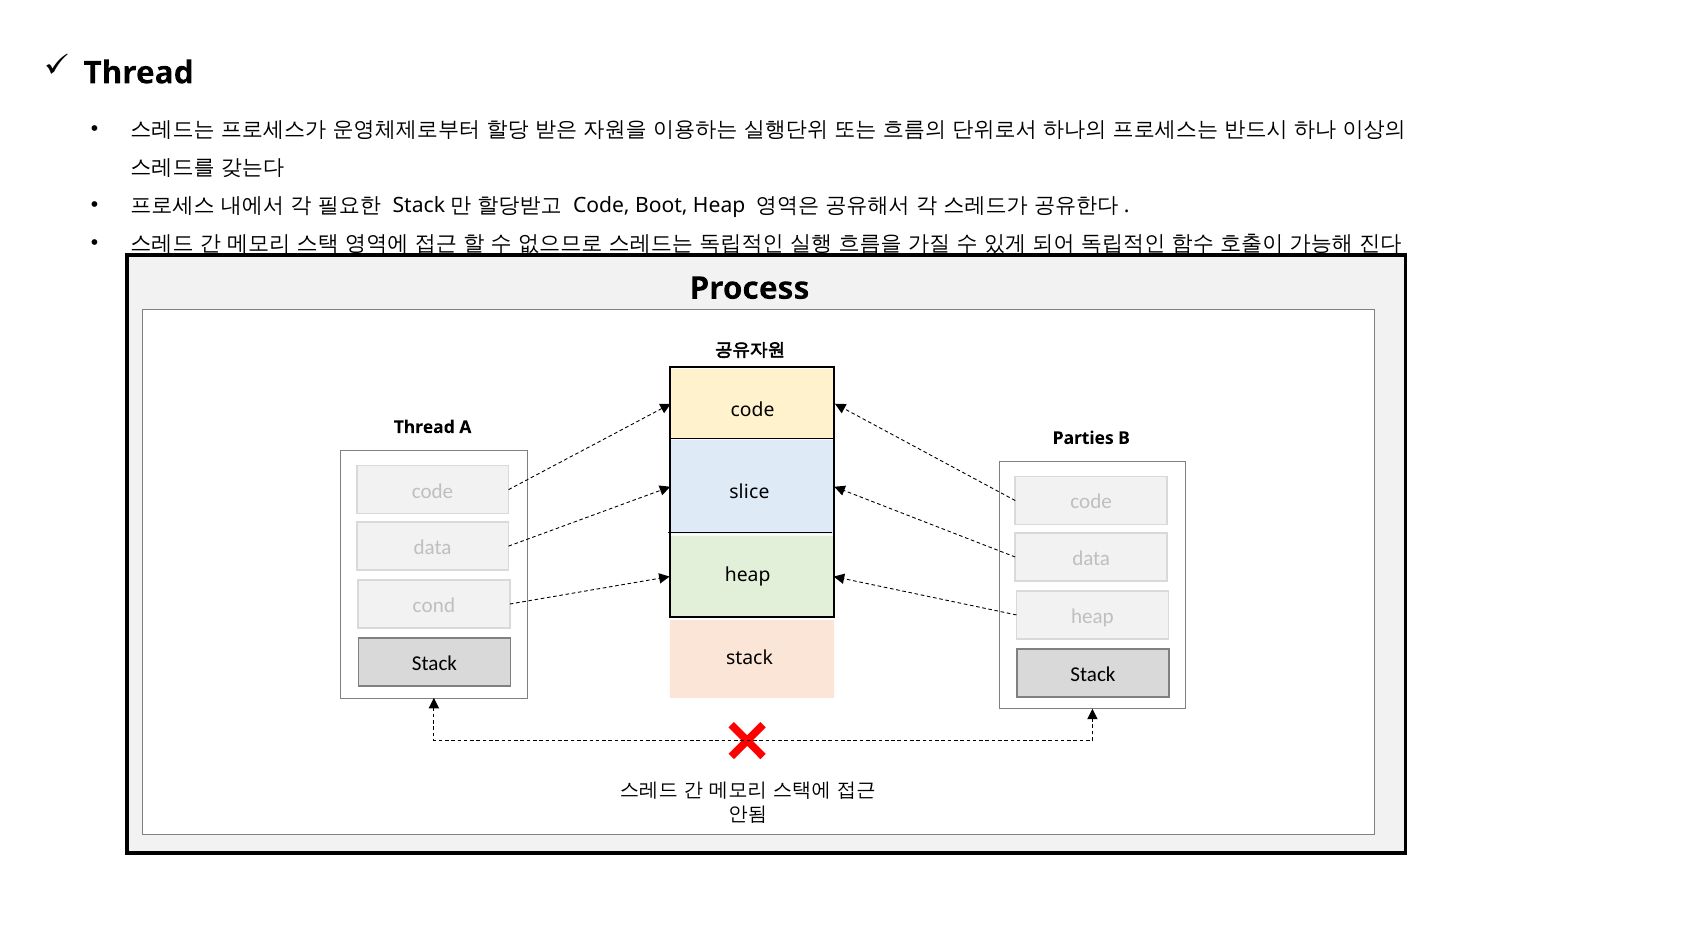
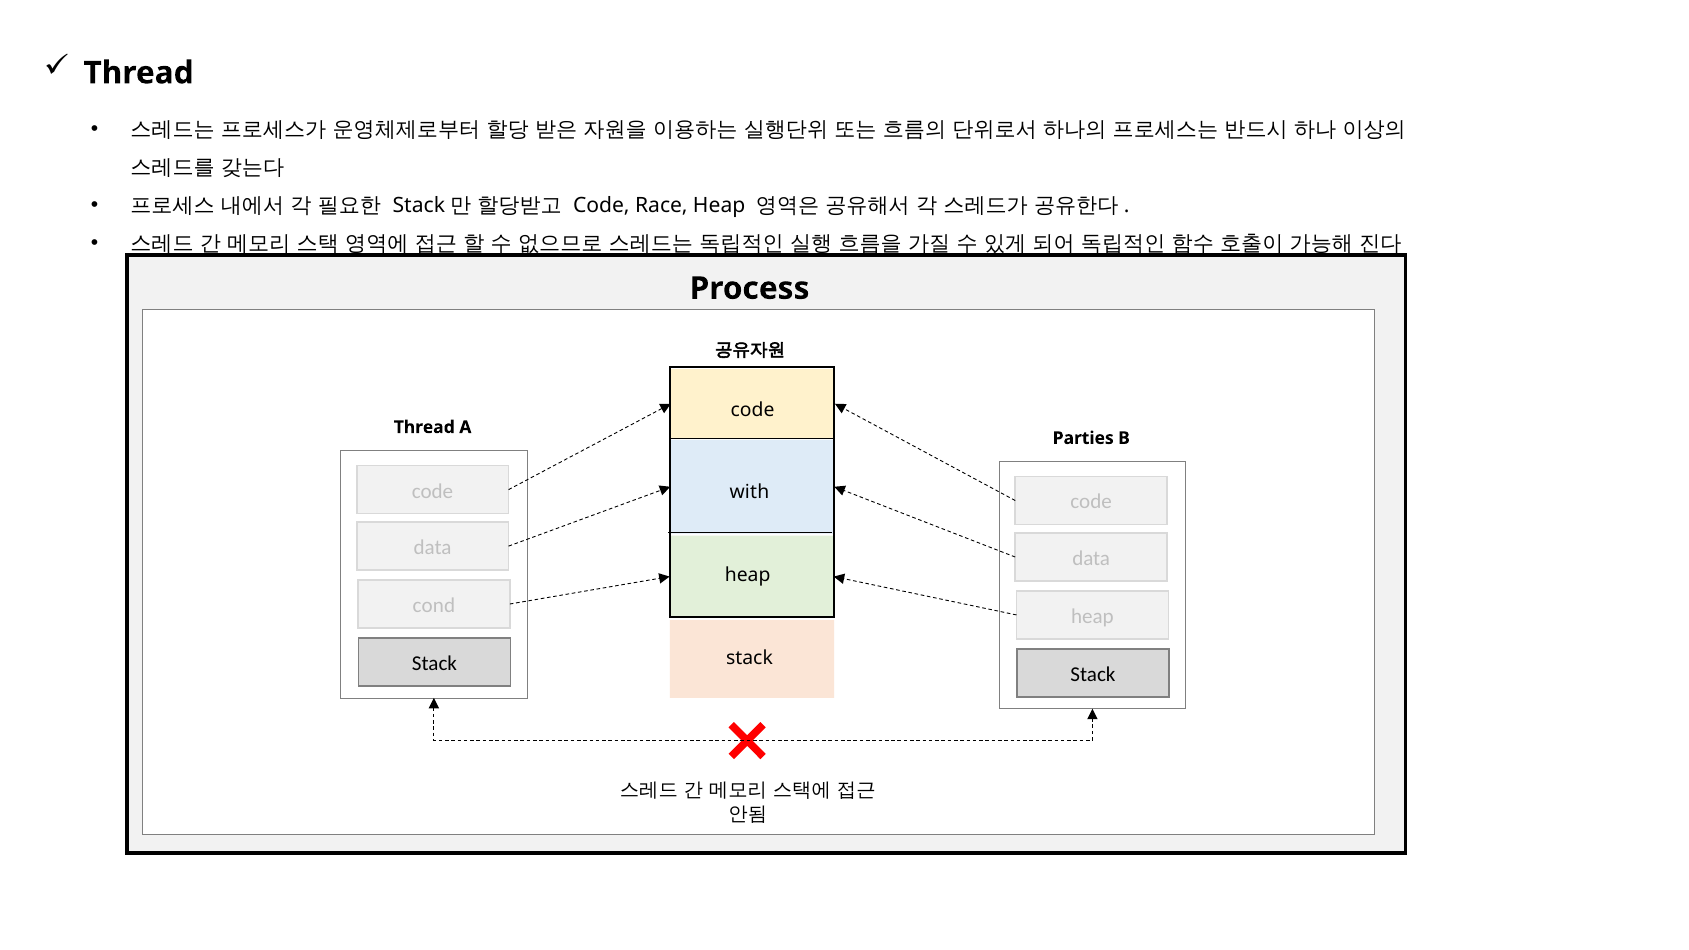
Boot: Boot -> Race
slice: slice -> with
